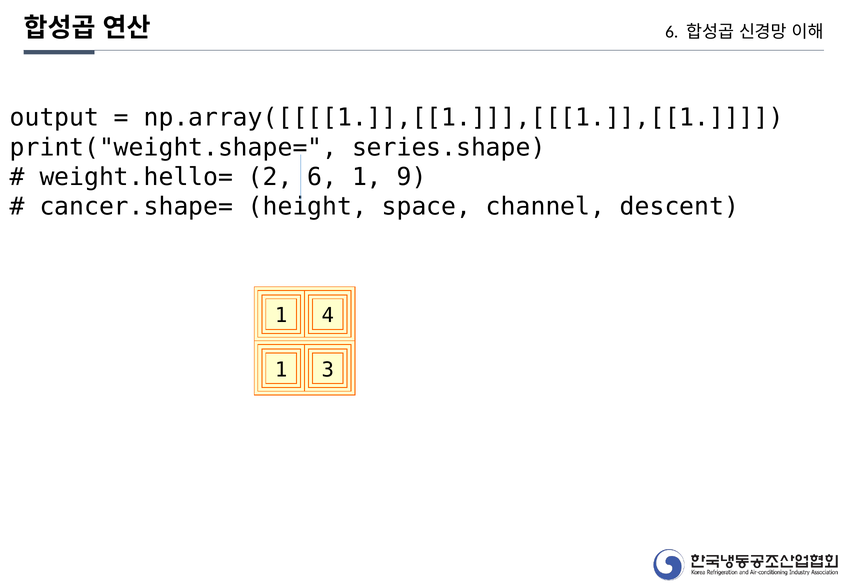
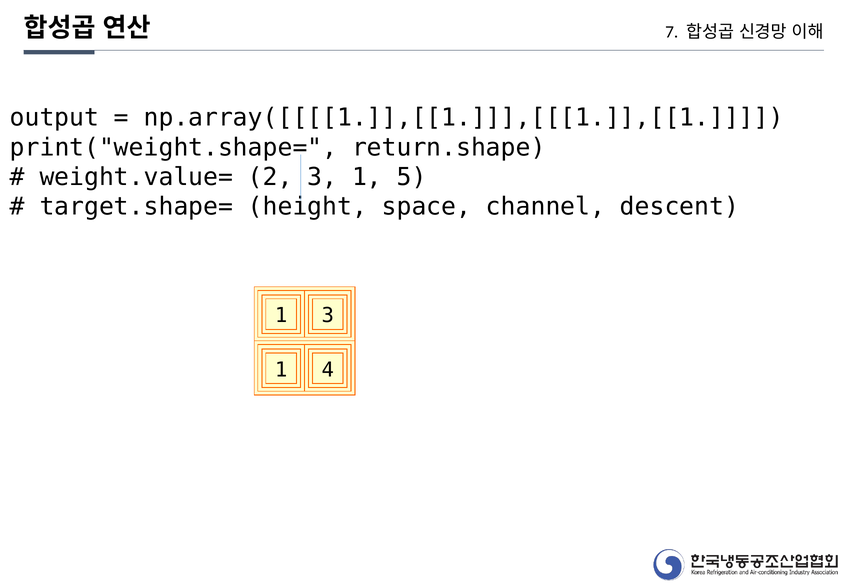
6 at (672, 32): 6 -> 7
series.shape: series.shape -> return.shape
weight.hello=: weight.hello= -> weight.value=
2 6: 6 -> 3
9: 9 -> 5
cancer.shape=: cancer.shape= -> target.shape=
1 4: 4 -> 3
3: 3 -> 4
